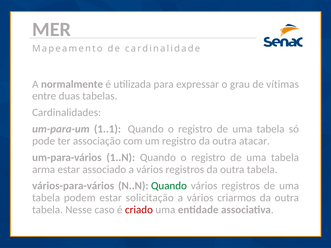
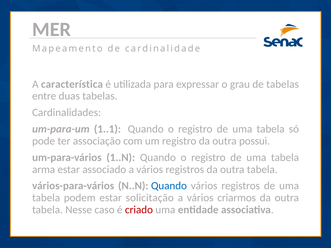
normalmente: normalmente -> característica
de vítimas: vítimas -> tabelas
atacar: atacar -> possui
Quando at (169, 186) colour: green -> blue
